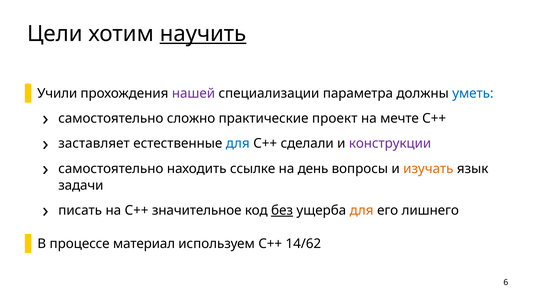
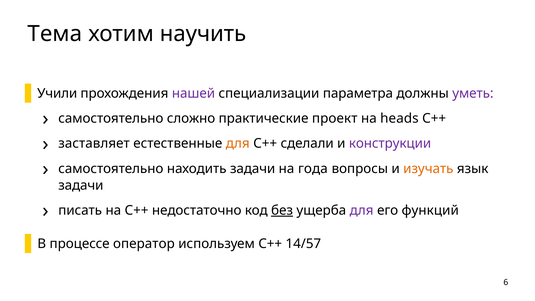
Цели: Цели -> Тема
научить underline: present -> none
уметь colour: blue -> purple
мечте: мечте -> heads
для at (238, 144) colour: blue -> orange
находить ссылке: ссылке -> задачи
день: день -> года
значительное: значительное -> недостаточно
для at (362, 210) colour: orange -> purple
лишнего: лишнего -> функций
материал: материал -> оператор
14/62: 14/62 -> 14/57
